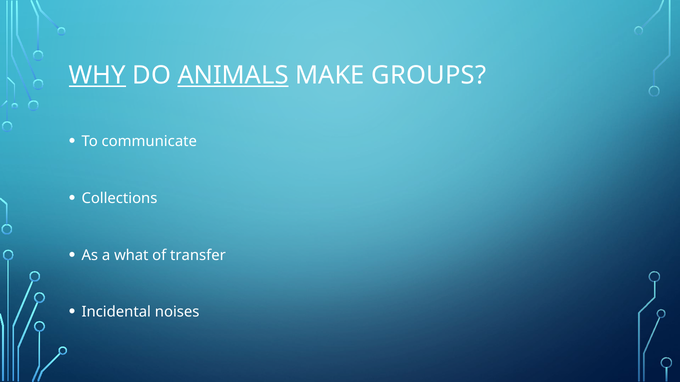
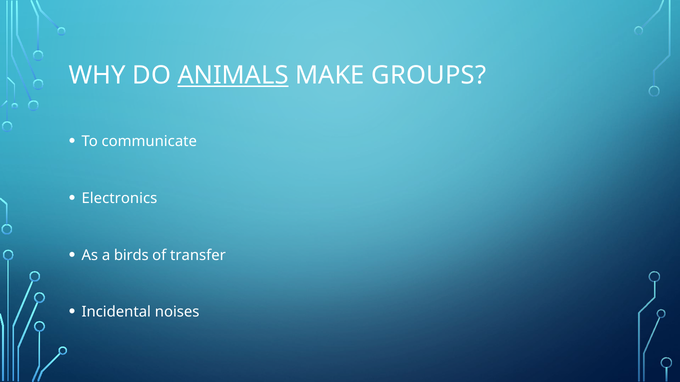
WHY underline: present -> none
Collections: Collections -> Electronics
what: what -> birds
